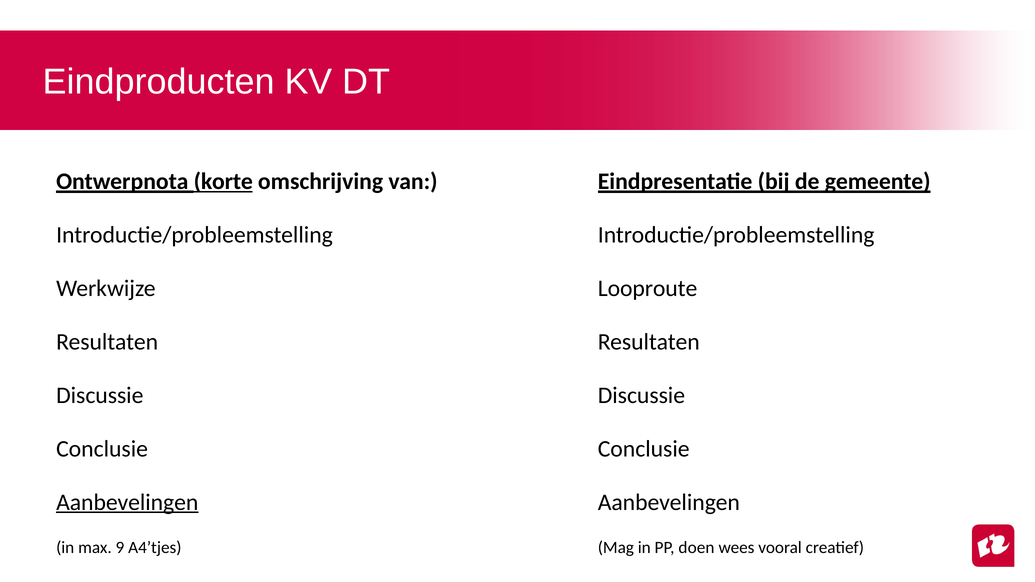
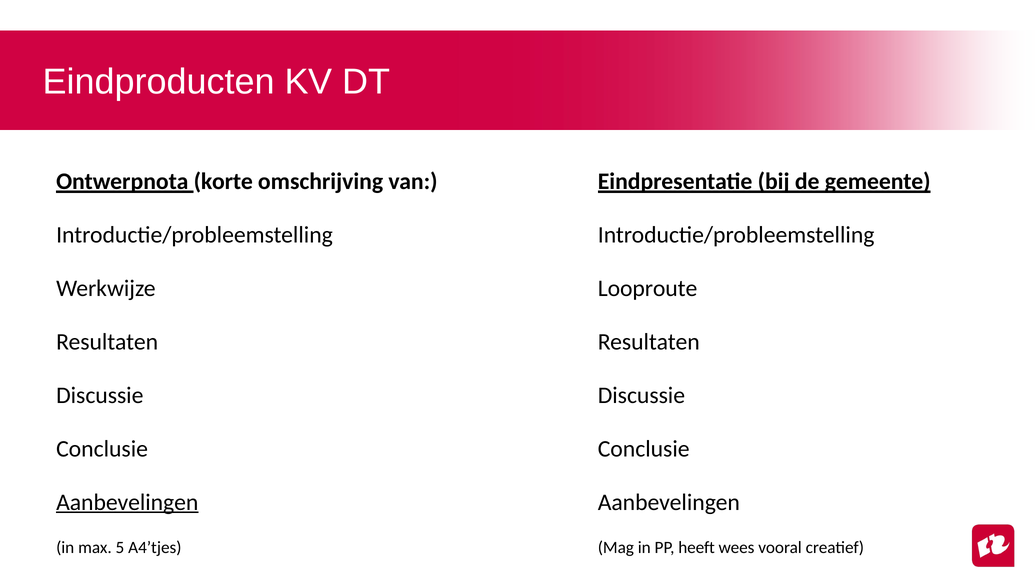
korte underline: present -> none
9: 9 -> 5
doen: doen -> heeft
